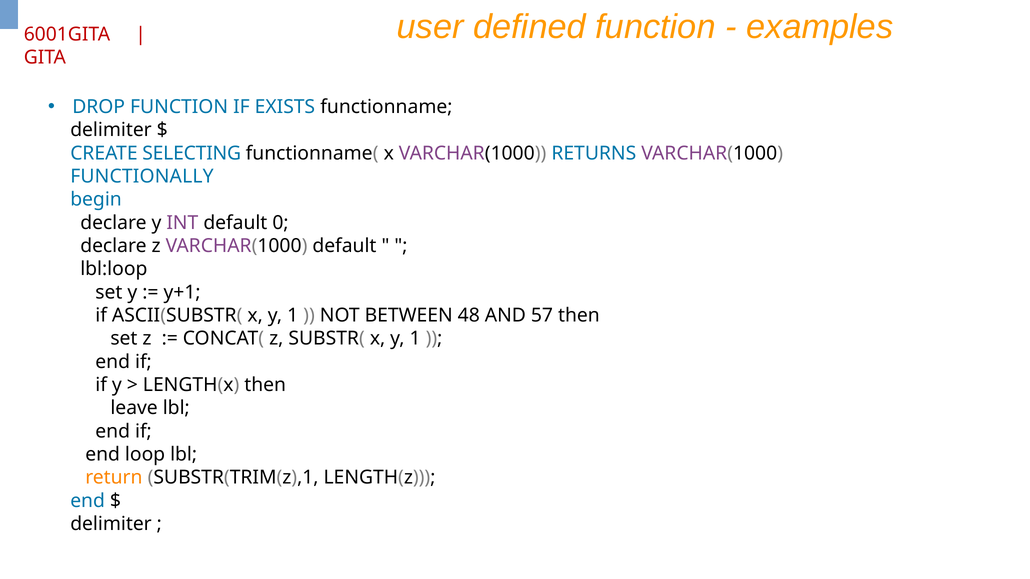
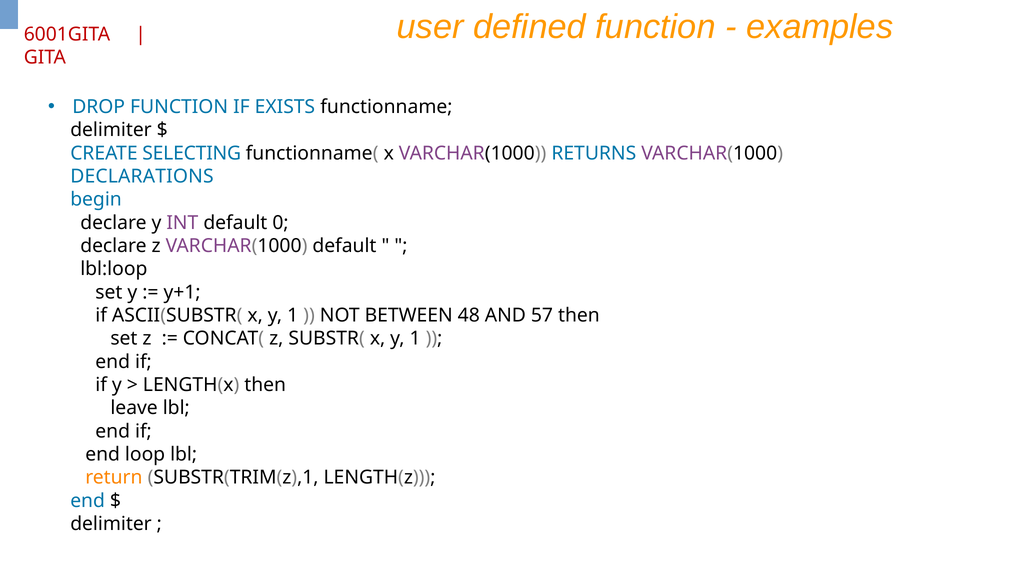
FUNCTIONALLY: FUNCTIONALLY -> DECLARATIONS
